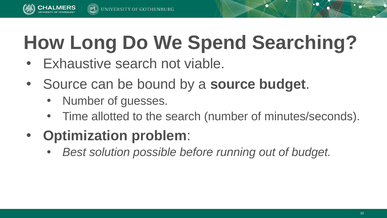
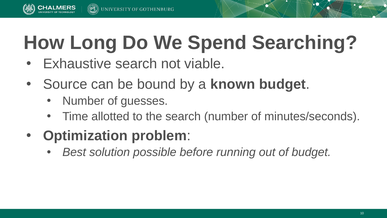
a source: source -> known
